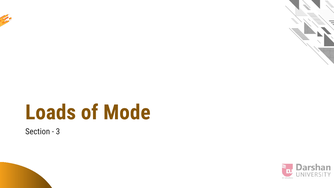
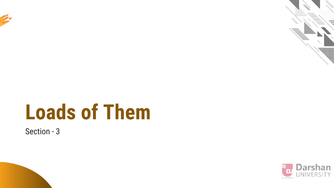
Mode: Mode -> Them
